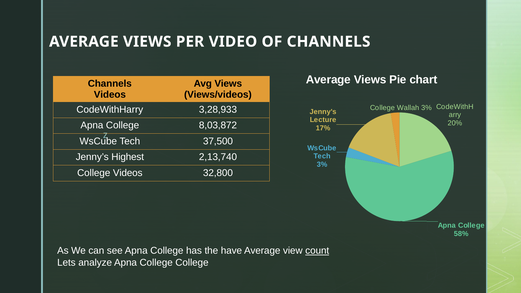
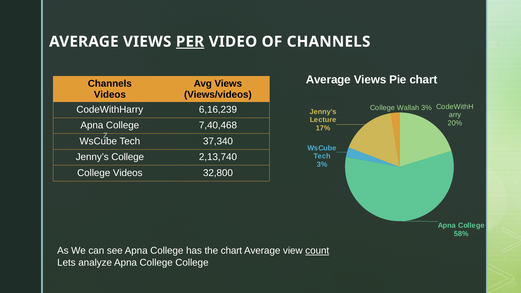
PER underline: none -> present
3,28,933: 3,28,933 -> 6,16,239
8,03,872: 8,03,872 -> 7,40,468
37,500: 37,500 -> 37,340
Jenny’s Highest: Highest -> College
the have: have -> chart
